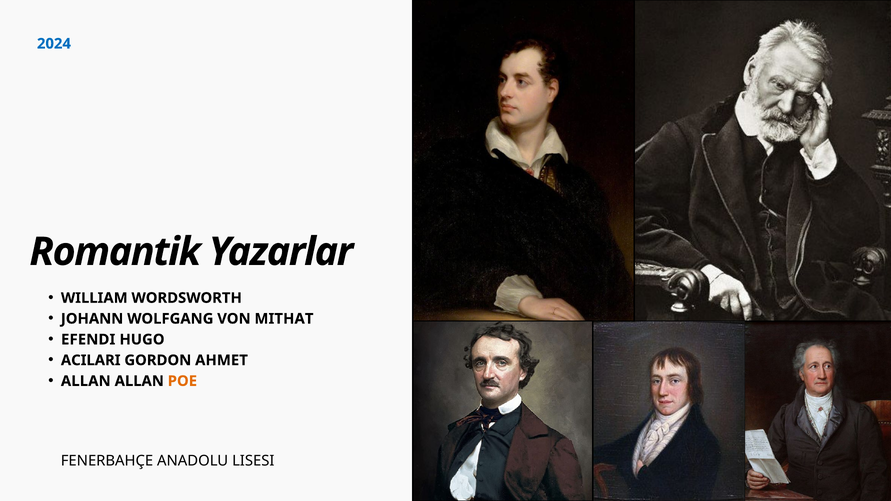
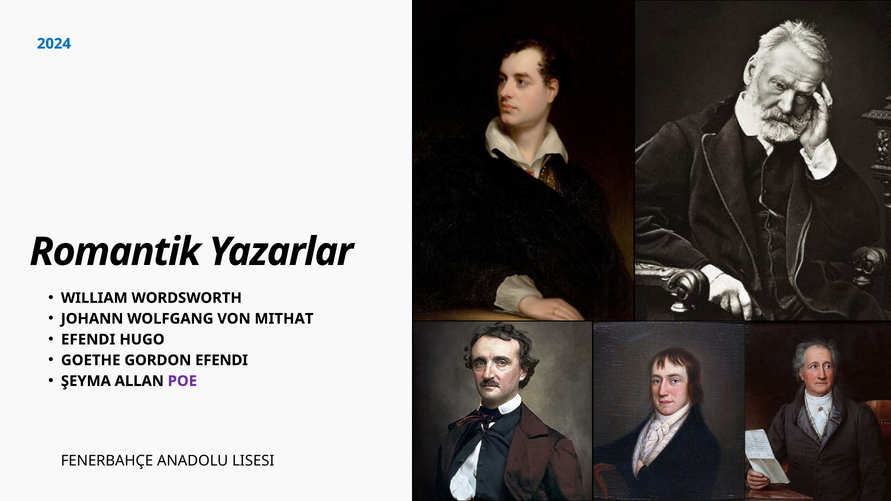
ACILARI: ACILARI -> GOETHE
GORDON AHMET: AHMET -> EFENDI
ALLAN at (86, 381): ALLAN -> ŞEYMA
POE colour: orange -> purple
